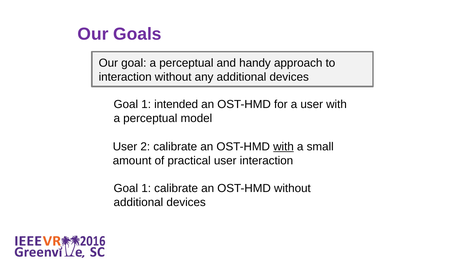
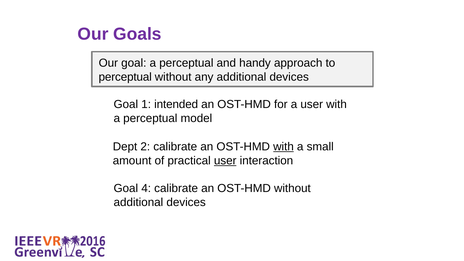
interaction at (125, 77): interaction -> perceptual
User at (125, 147): User -> Dept
user at (225, 161) underline: none -> present
1 at (146, 188): 1 -> 4
